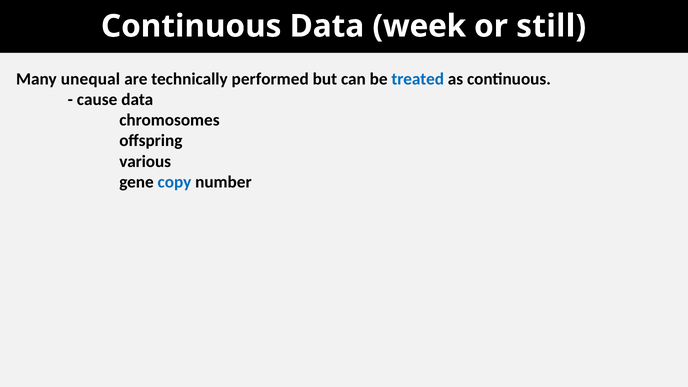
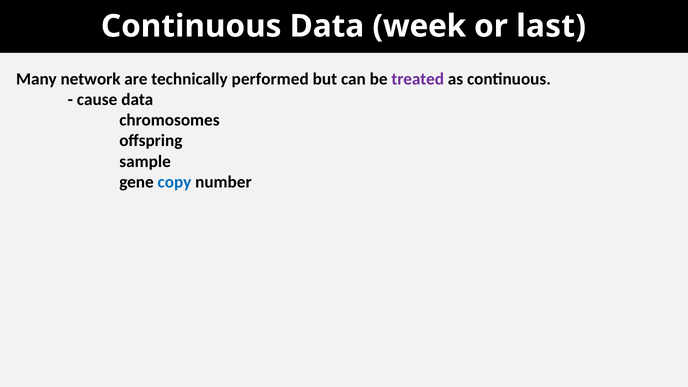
still: still -> last
unequal: unequal -> network
treated colour: blue -> purple
various: various -> sample
